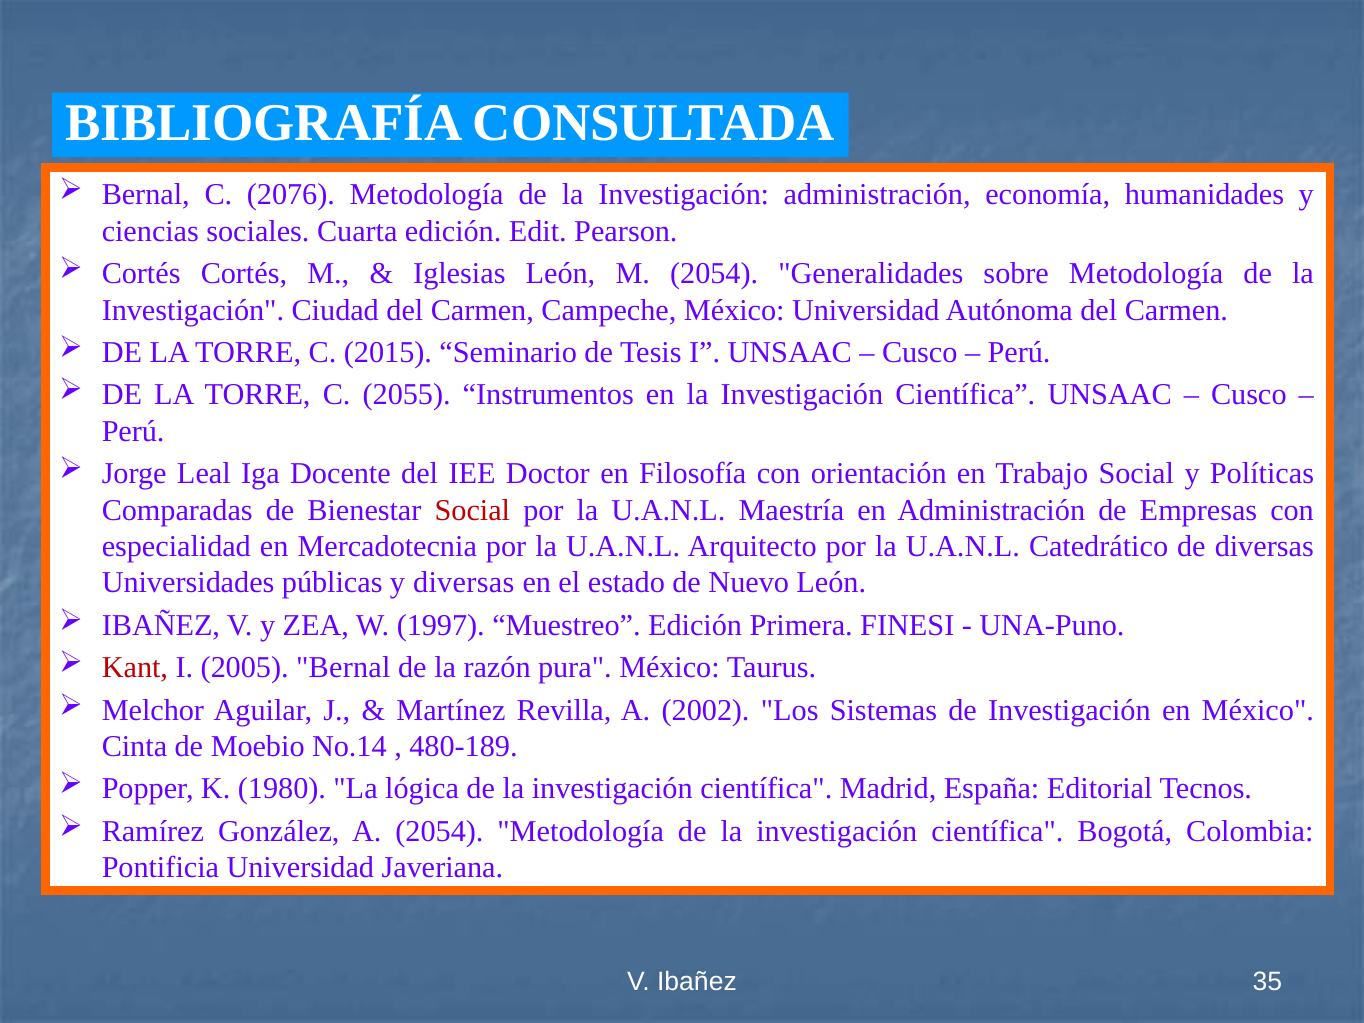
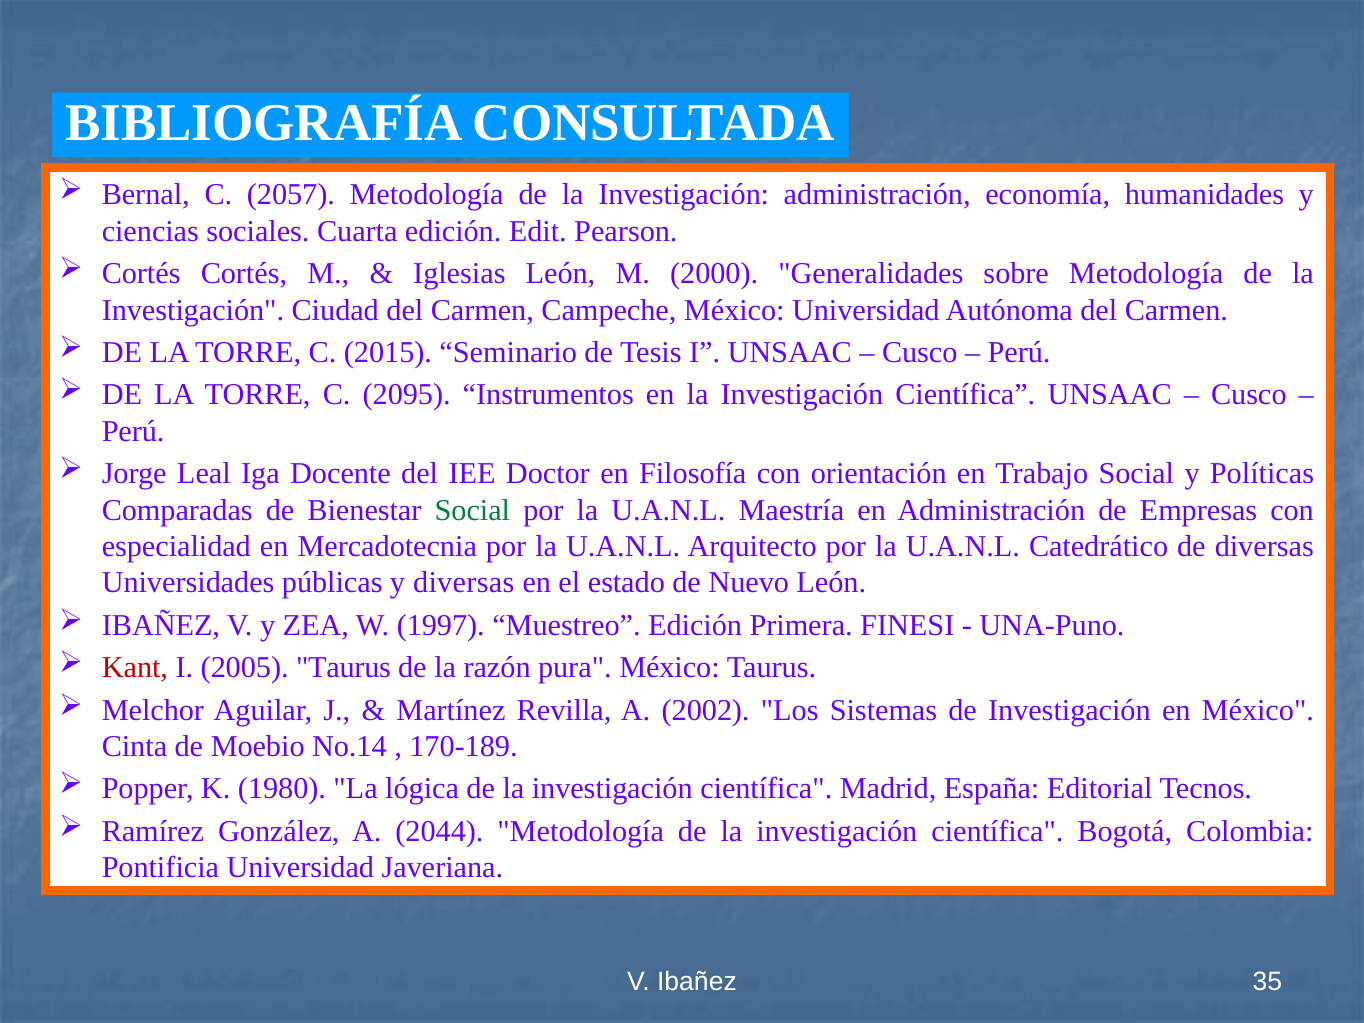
2076: 2076 -> 2057
M 2054: 2054 -> 2000
2055: 2055 -> 2095
Social at (472, 510) colour: red -> green
2005 Bernal: Bernal -> Taurus
480-189: 480-189 -> 170-189
A 2054: 2054 -> 2044
